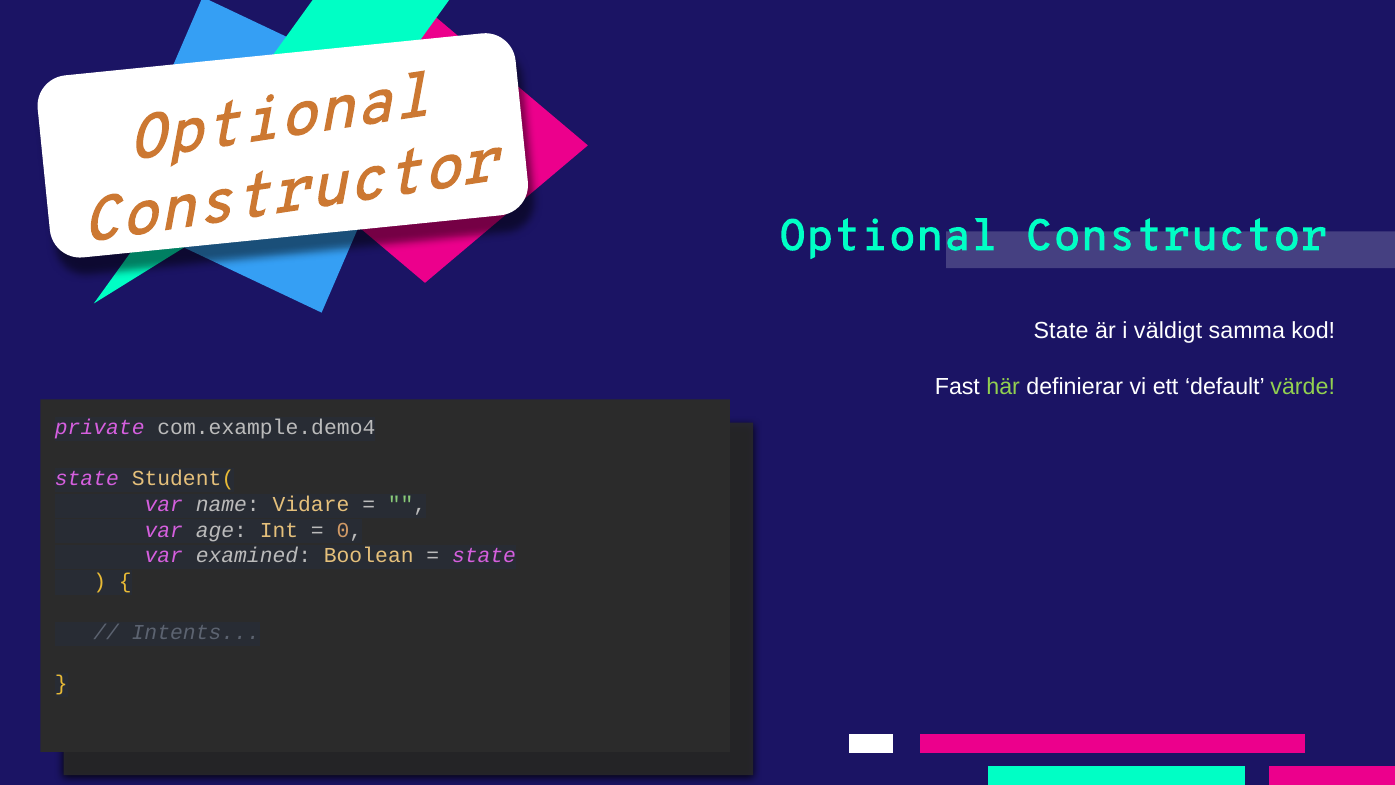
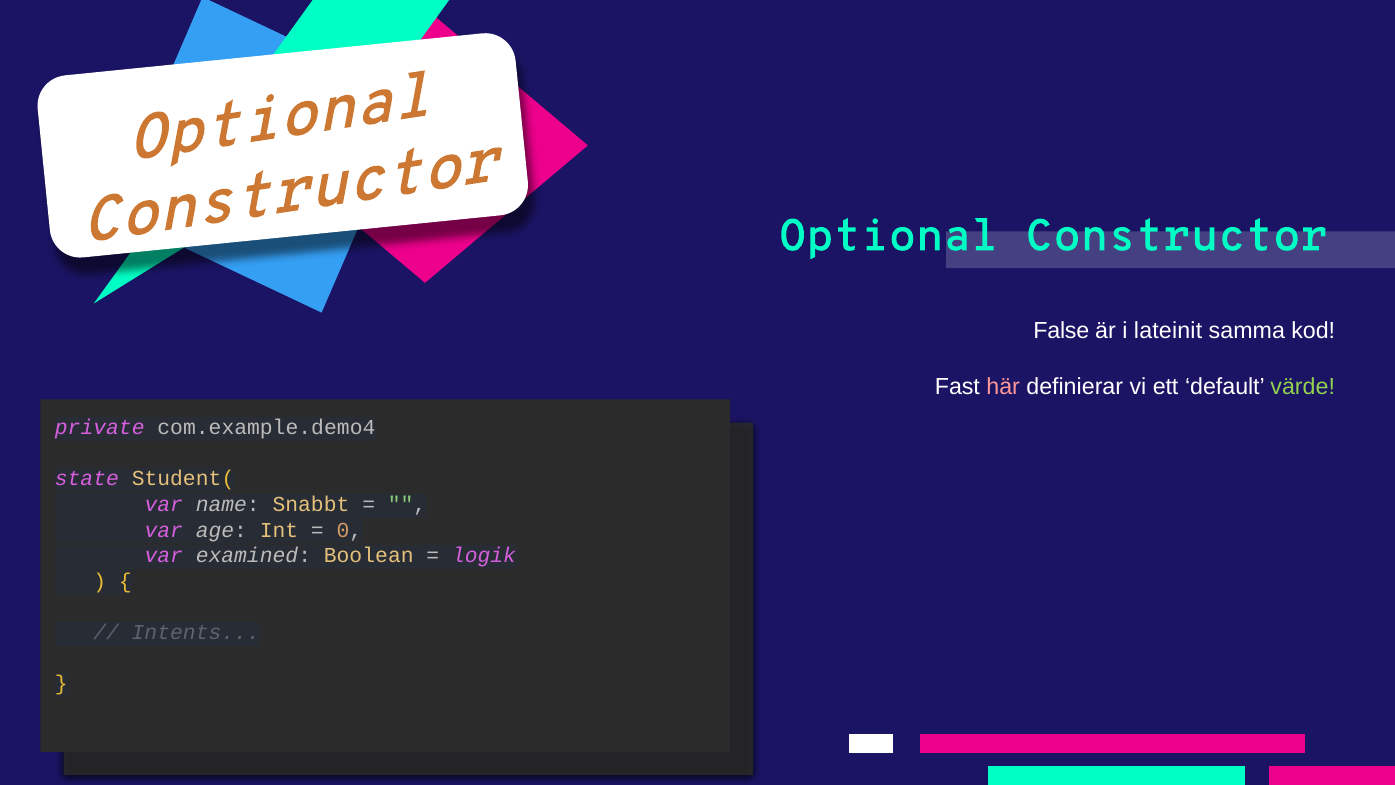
State at (1061, 331): State -> False
väldigt: väldigt -> lateinit
här colour: light green -> pink
Vidare: Vidare -> Snabbt
state at (484, 555): state -> logik
